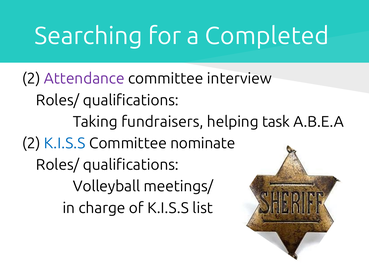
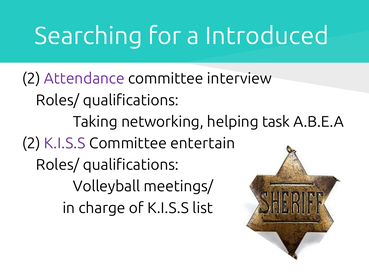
Completed: Completed -> Introduced
fundraisers: fundraisers -> networking
K.I.S.S at (65, 143) colour: blue -> purple
nominate: nominate -> entertain
